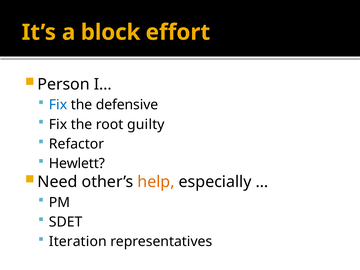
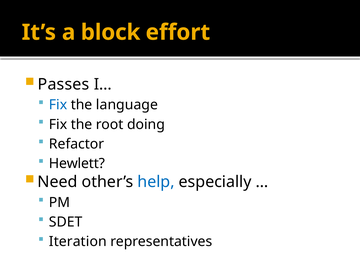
Person: Person -> Passes
defensive: defensive -> language
guilty: guilty -> doing
help colour: orange -> blue
